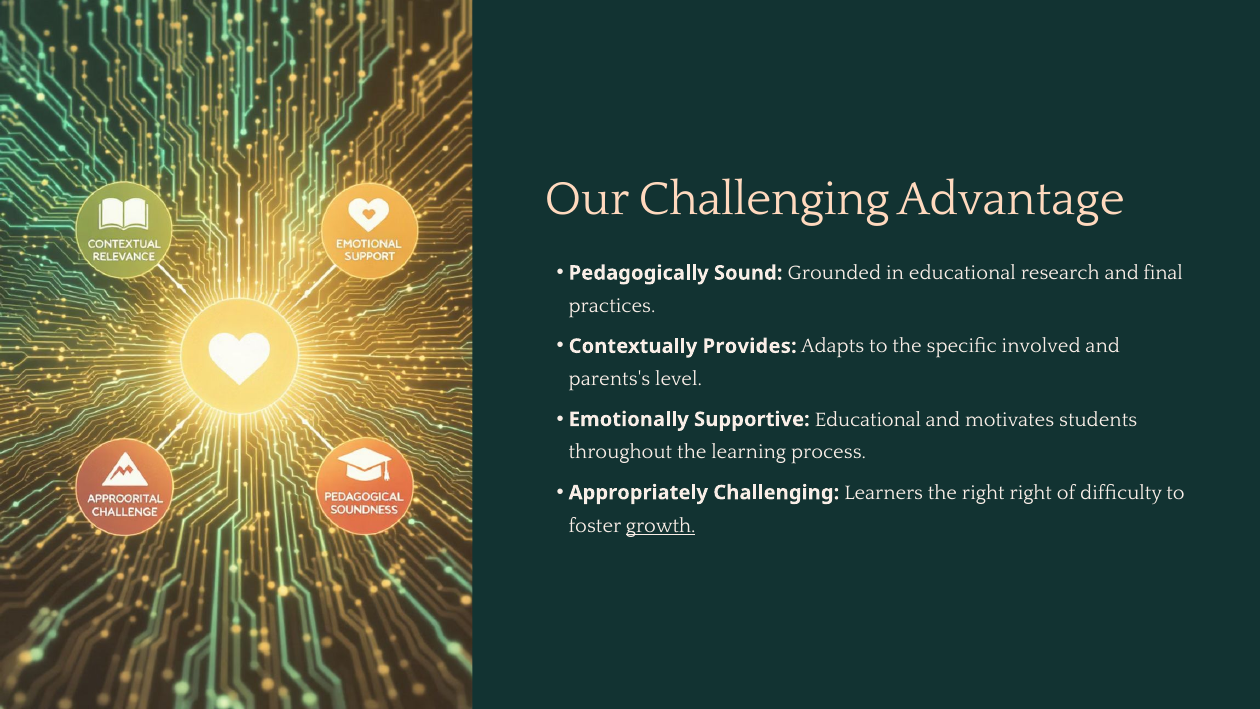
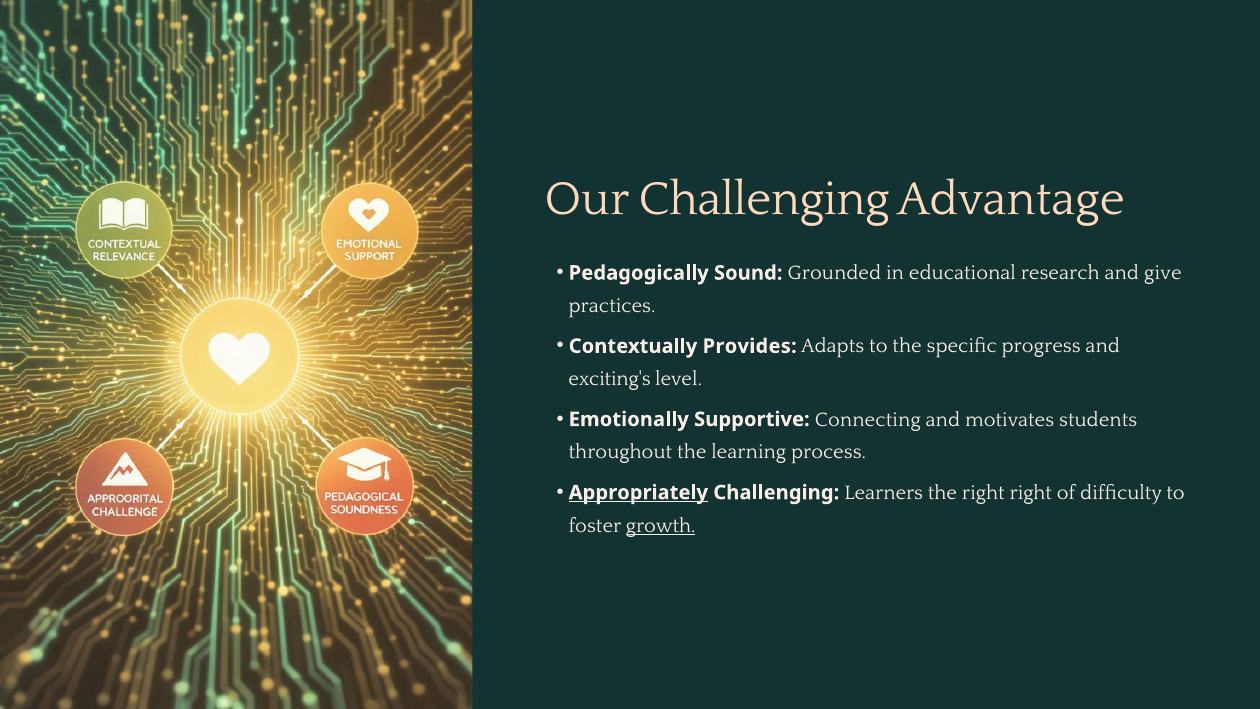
final: final -> give
involved: involved -> progress
parents's: parents's -> exciting's
Supportive Educational: Educational -> Connecting
Appropriately underline: none -> present
